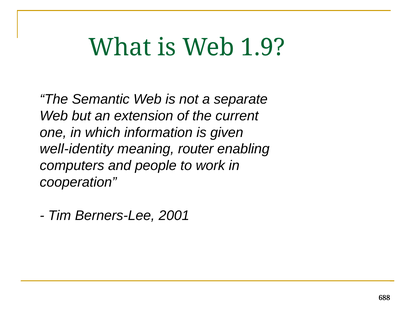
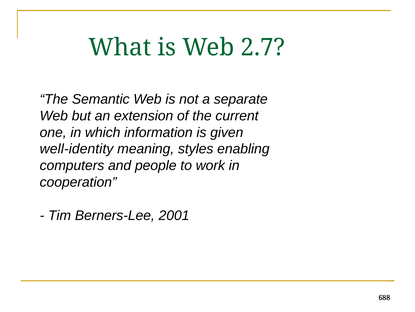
1.9: 1.9 -> 2.7
router: router -> styles
